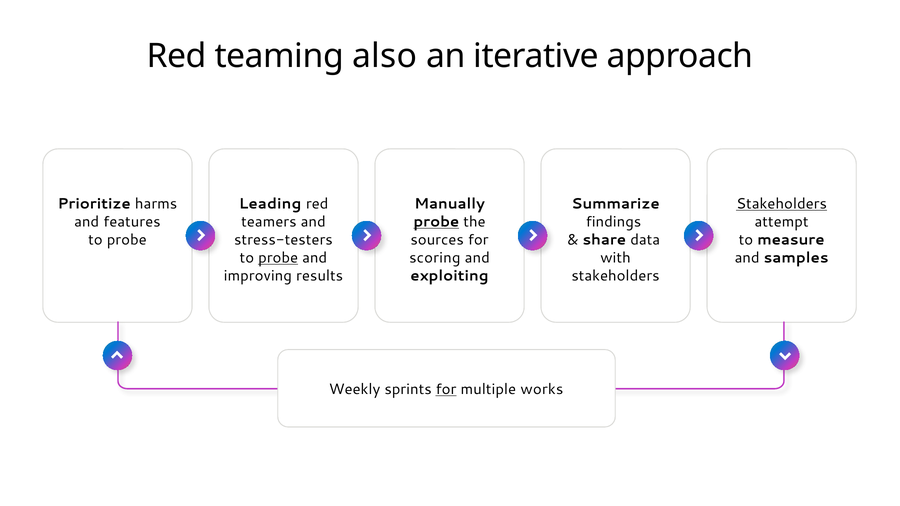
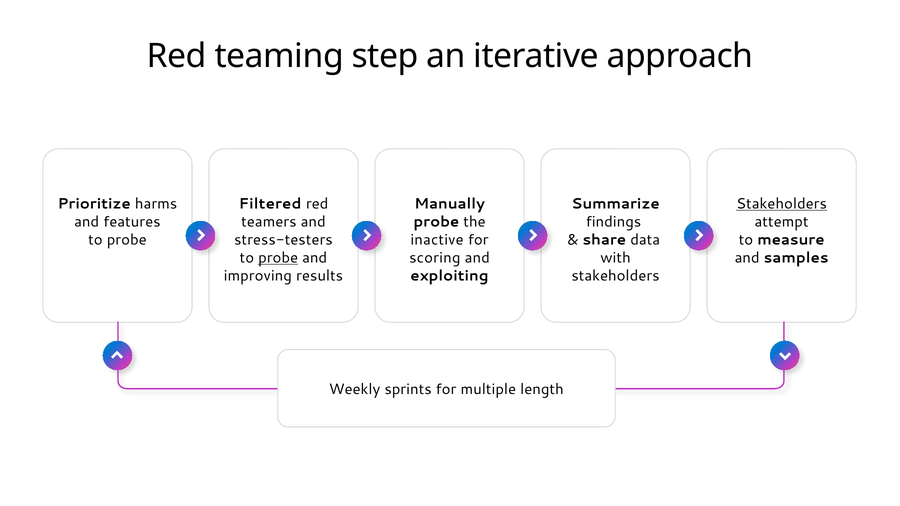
also: also -> step
Leading: Leading -> Filtered
probe at (436, 222) underline: present -> none
sources: sources -> inactive
for at (446, 389) underline: present -> none
works: works -> length
